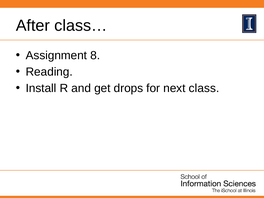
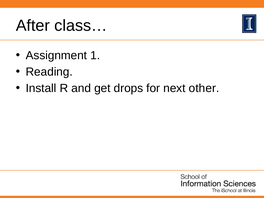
8: 8 -> 1
class: class -> other
